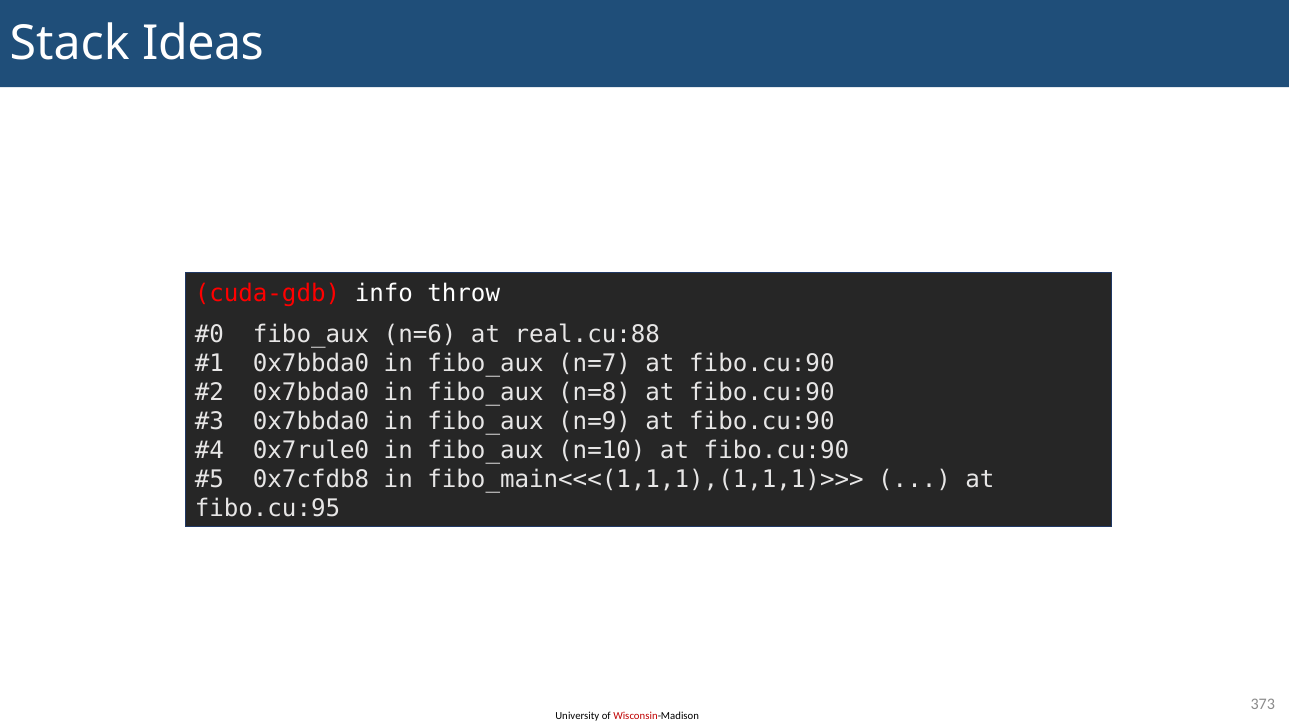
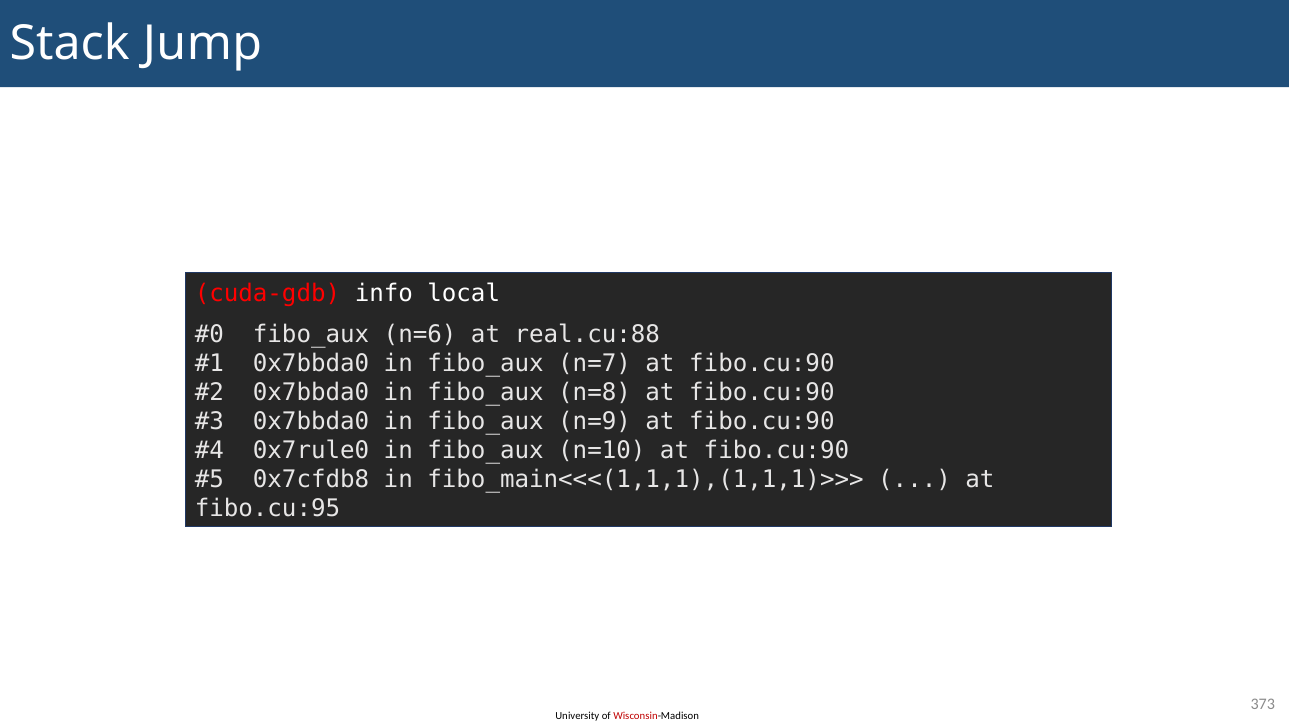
Ideas: Ideas -> Jump
throw: throw -> local
